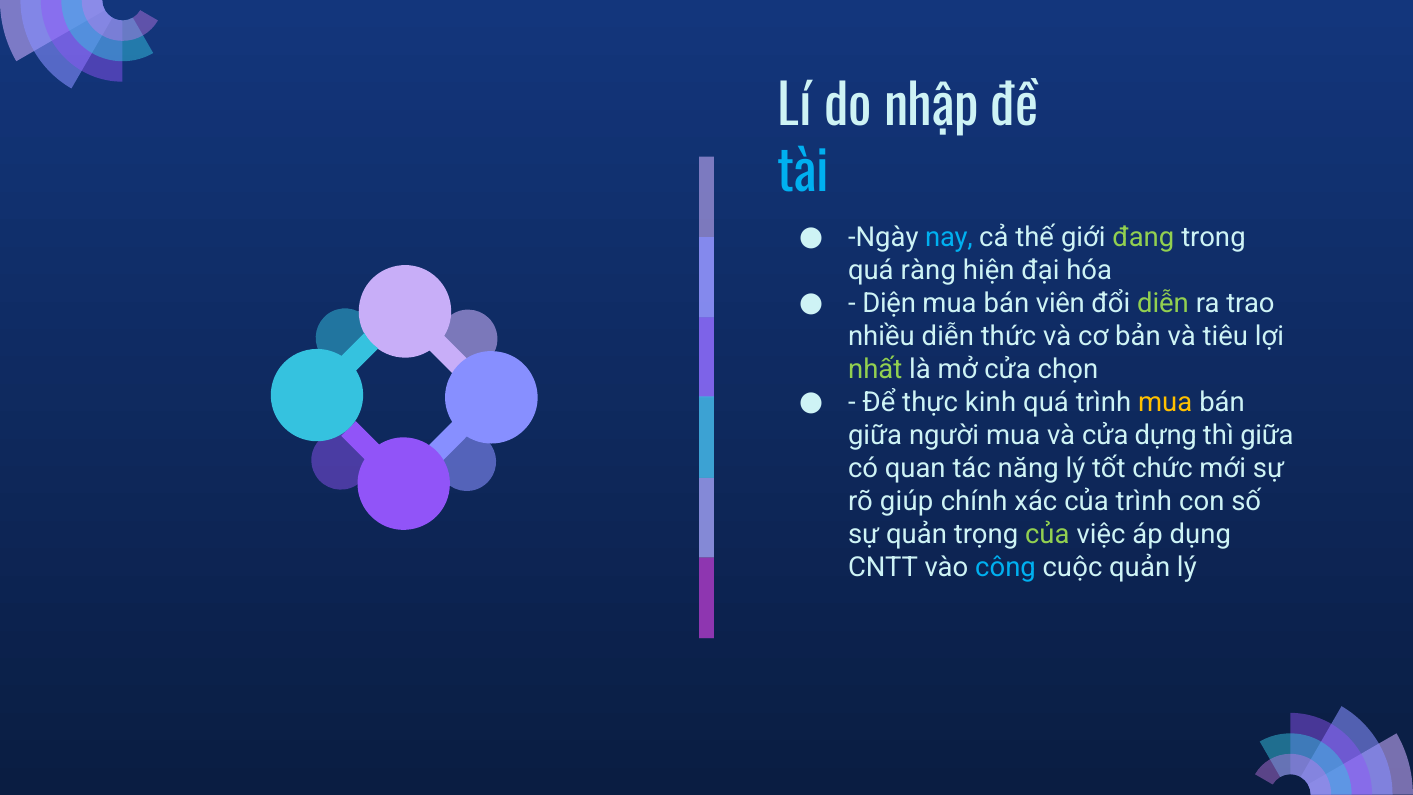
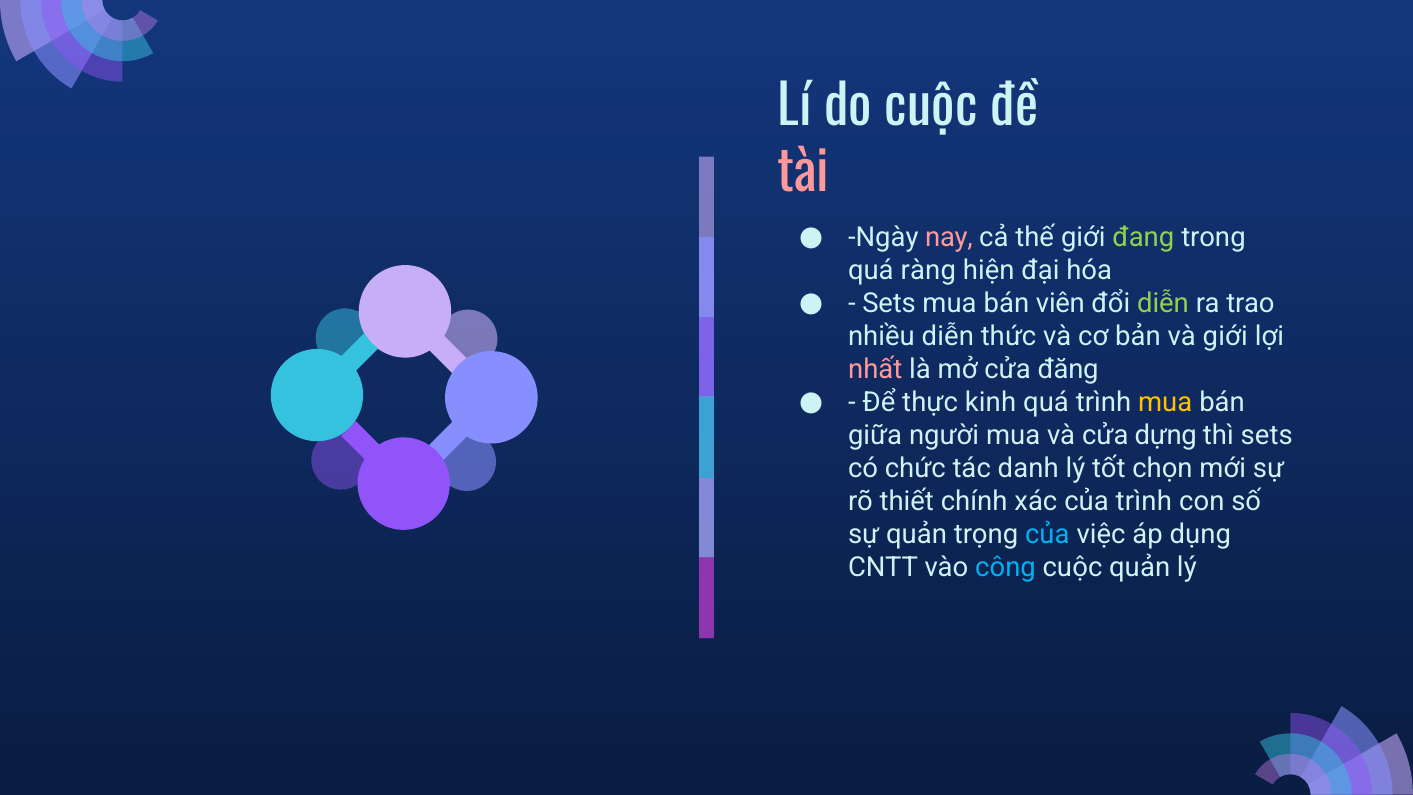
do nhập: nhập -> cuộc
tài colour: light blue -> pink
nay colour: light blue -> pink
Diện at (889, 304): Diện -> Sets
và tiêu: tiêu -> giới
nhất colour: light green -> pink
chọn: chọn -> đăng
thì giữa: giữa -> sets
quan: quan -> chức
năng: năng -> danh
chức: chức -> chọn
giúp: giúp -> thiết
của at (1047, 535) colour: light green -> light blue
